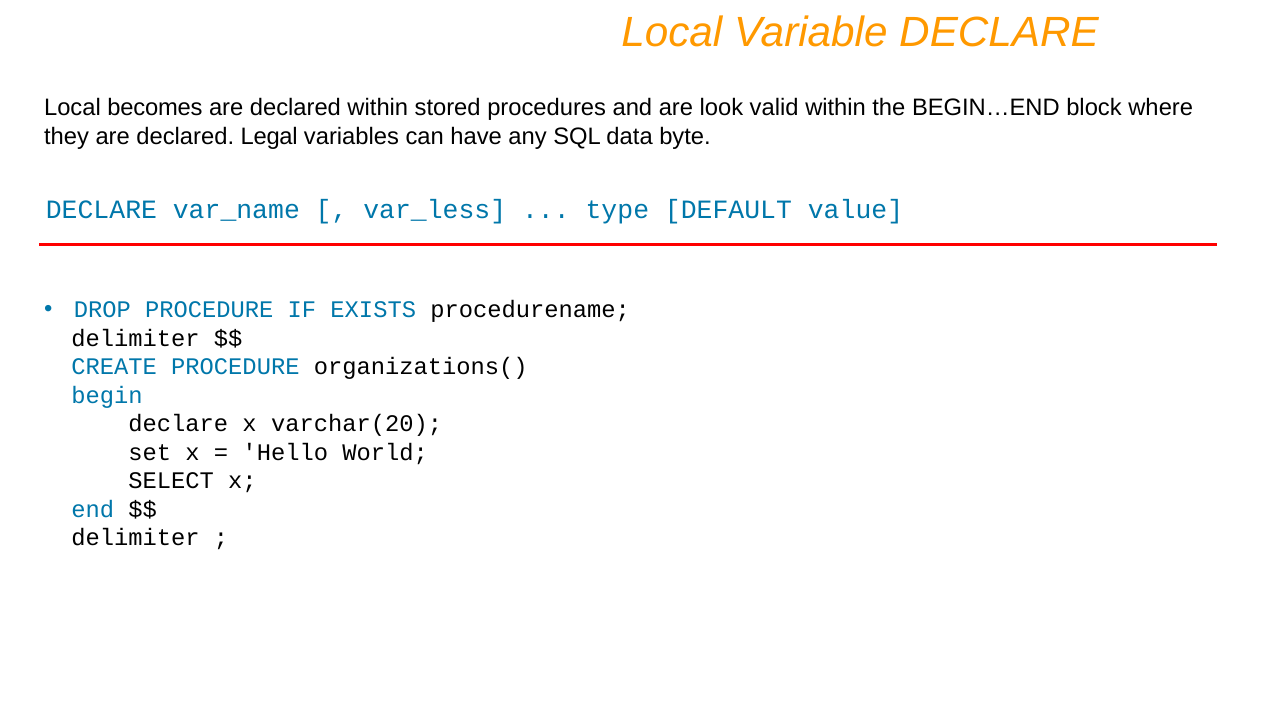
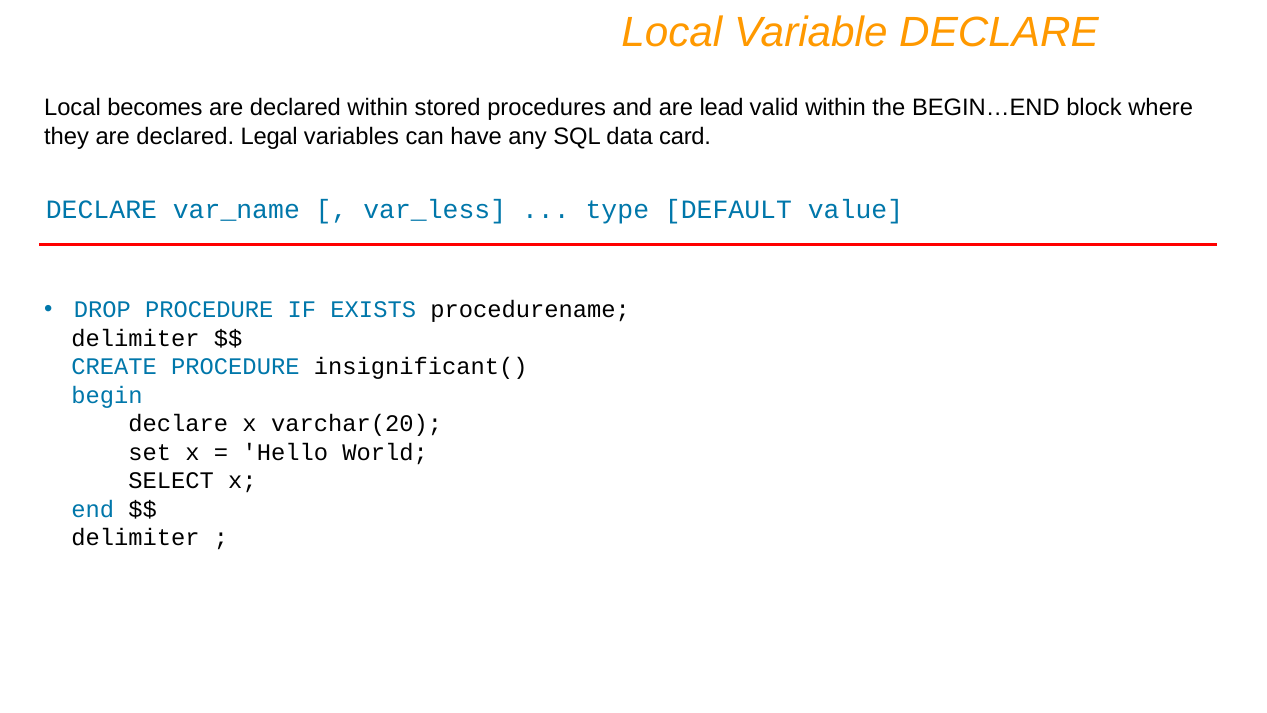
look: look -> lead
byte: byte -> card
organizations(: organizations( -> insignificant(
